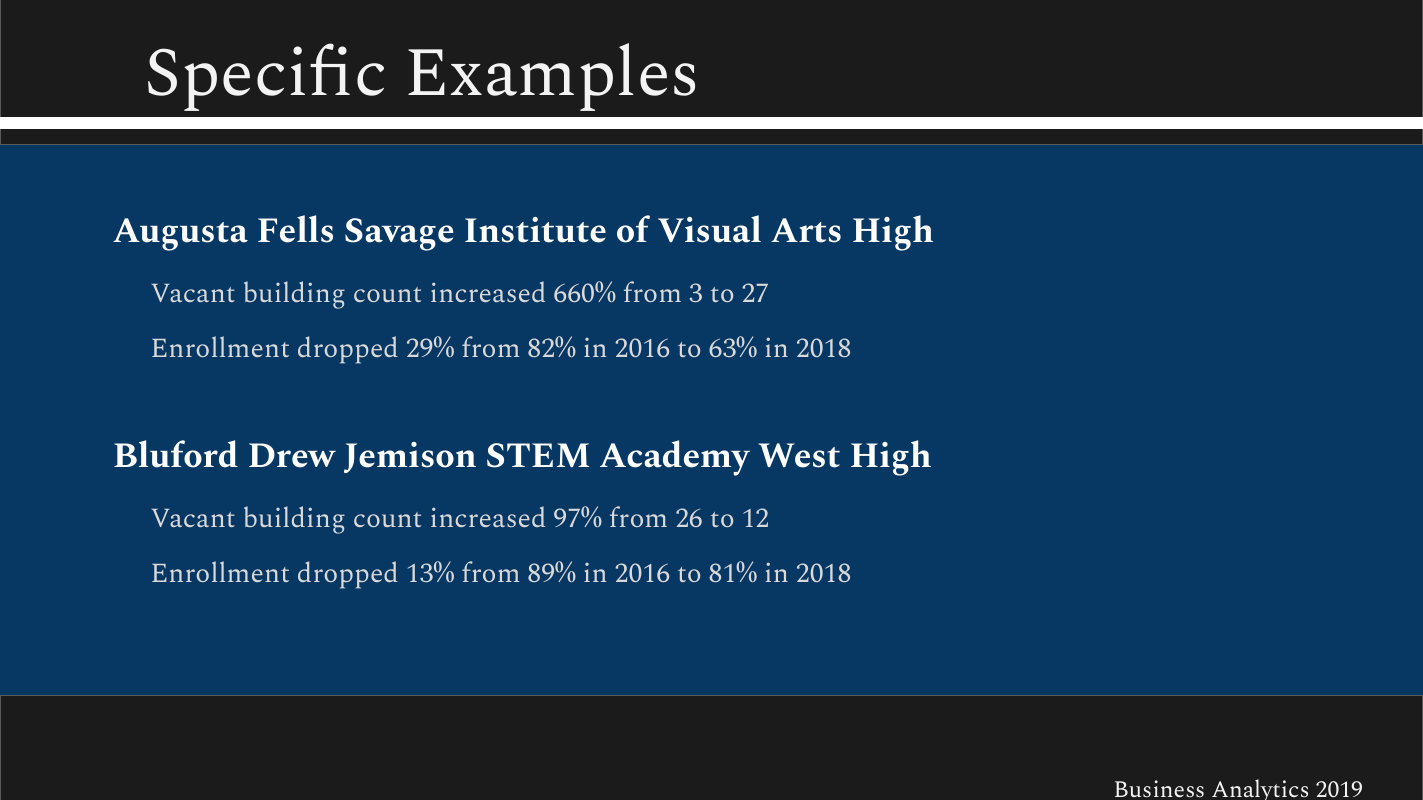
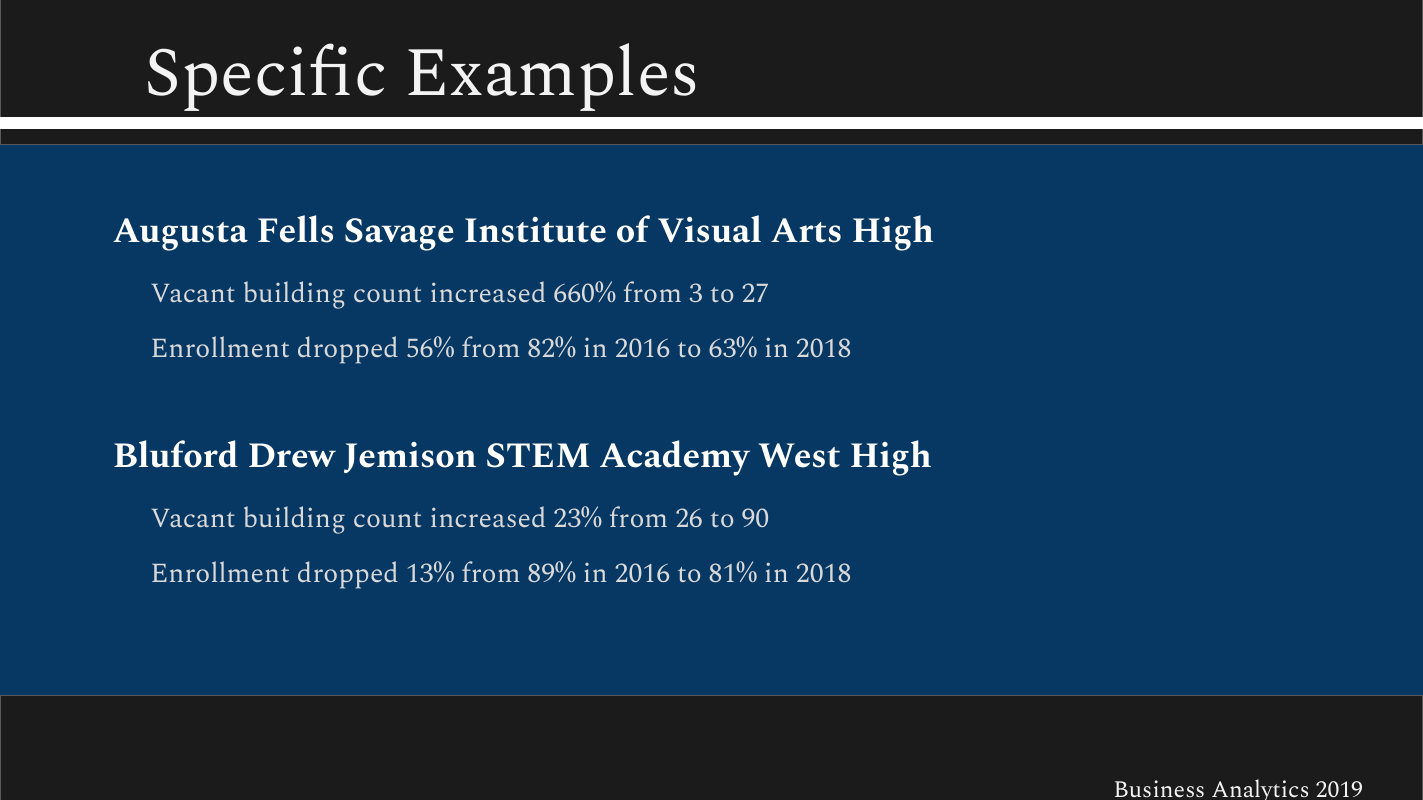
29%: 29% -> 56%
97%: 97% -> 23%
12: 12 -> 90
